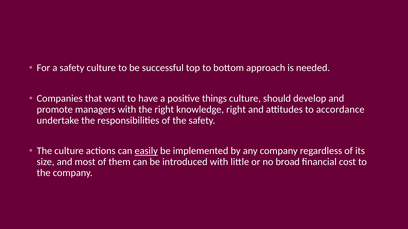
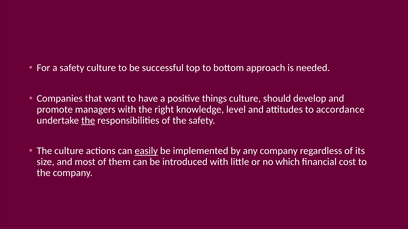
knowledge right: right -> level
the at (88, 121) underline: none -> present
broad: broad -> which
